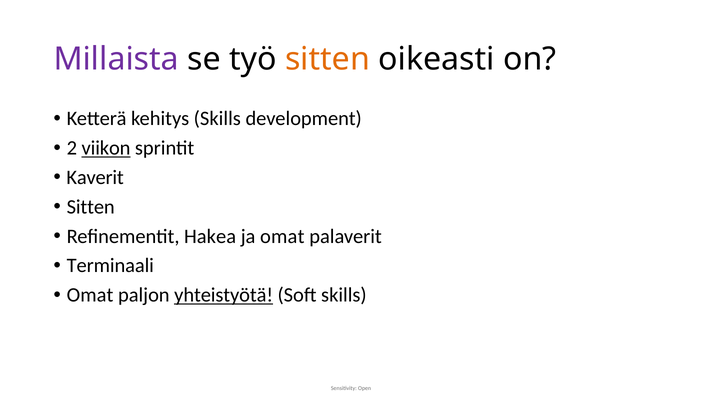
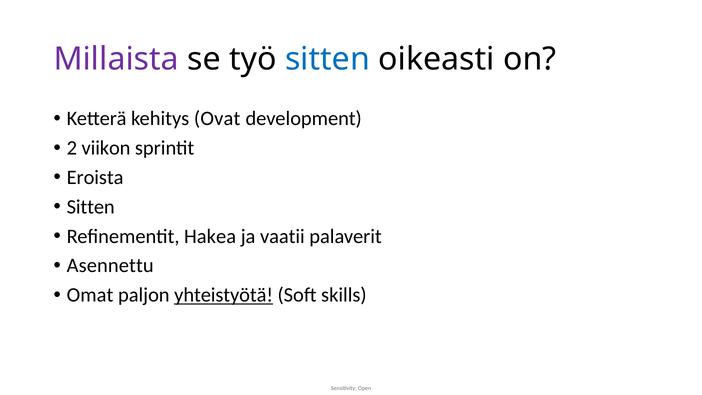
sitten at (327, 59) colour: orange -> blue
kehitys Skills: Skills -> Ovat
viikon underline: present -> none
Kaverit: Kaverit -> Eroista
ja omat: omat -> vaatii
Terminaali: Terminaali -> Asennettu
